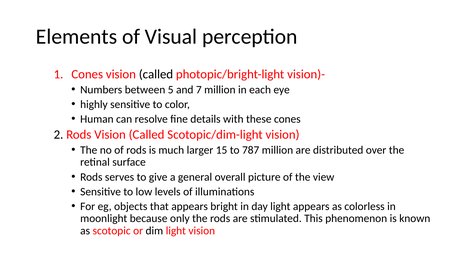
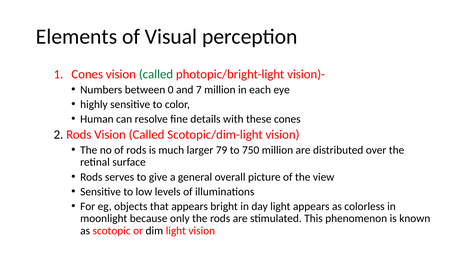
called at (156, 74) colour: black -> green
5: 5 -> 0
15: 15 -> 79
787: 787 -> 750
